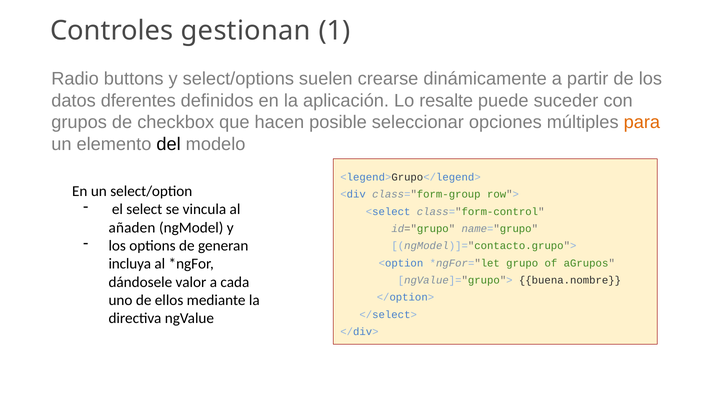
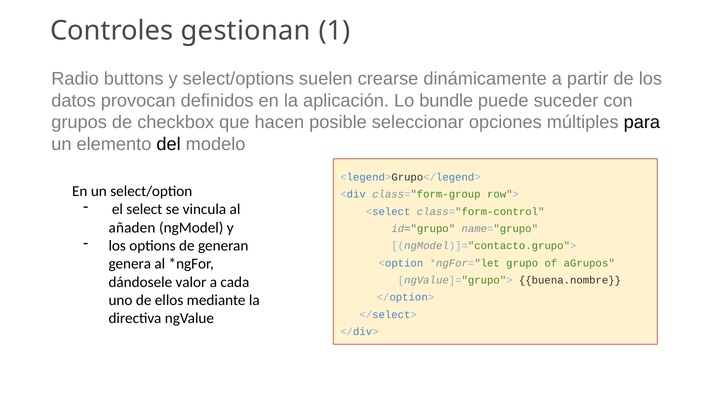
dferentes: dferentes -> provocan
resalte: resalte -> bundle
para colour: orange -> black
incluya: incluya -> genera
